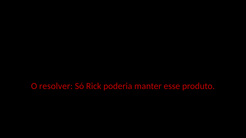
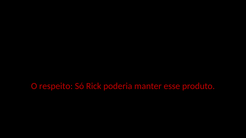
resolver: resolver -> respeito
